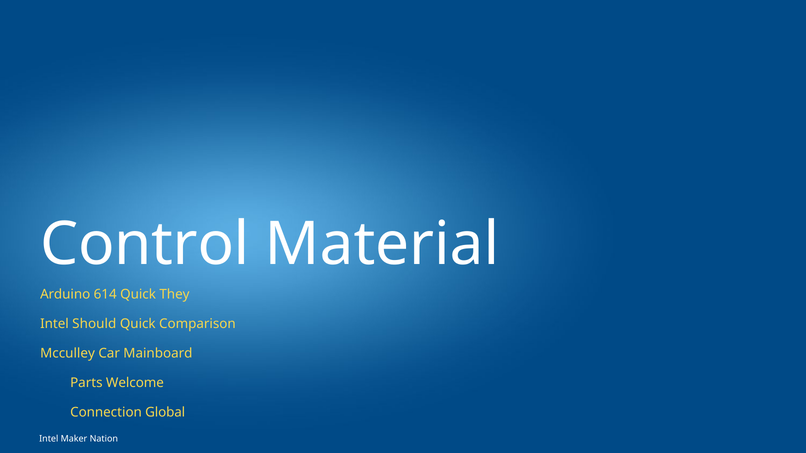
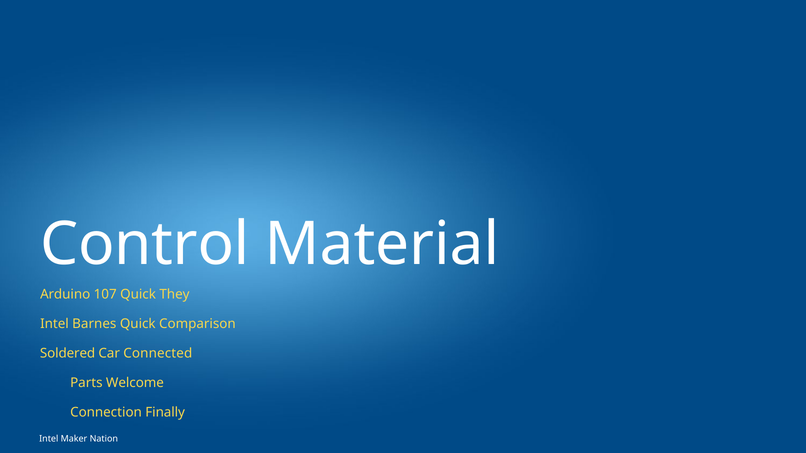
614: 614 -> 107
Should: Should -> Barnes
Mcculley: Mcculley -> Soldered
Mainboard: Mainboard -> Connected
Global: Global -> Finally
